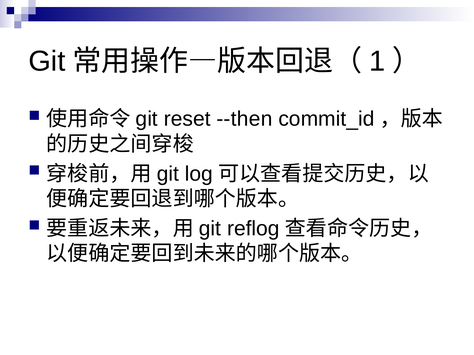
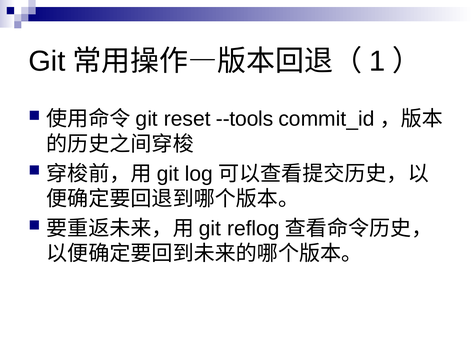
--then: --then -> --tools
